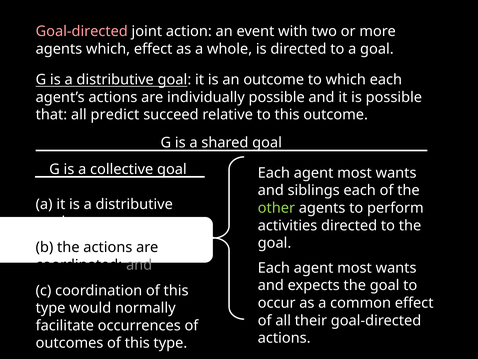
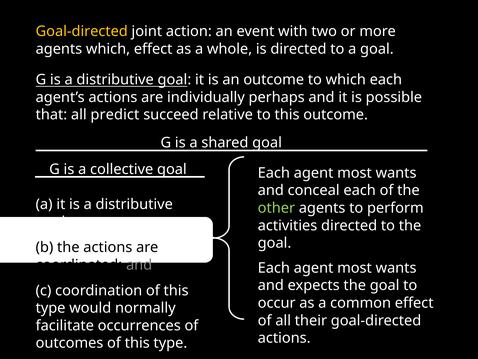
Goal-directed at (82, 31) colour: pink -> yellow
individually possible: possible -> perhaps
siblings: siblings -> conceal
